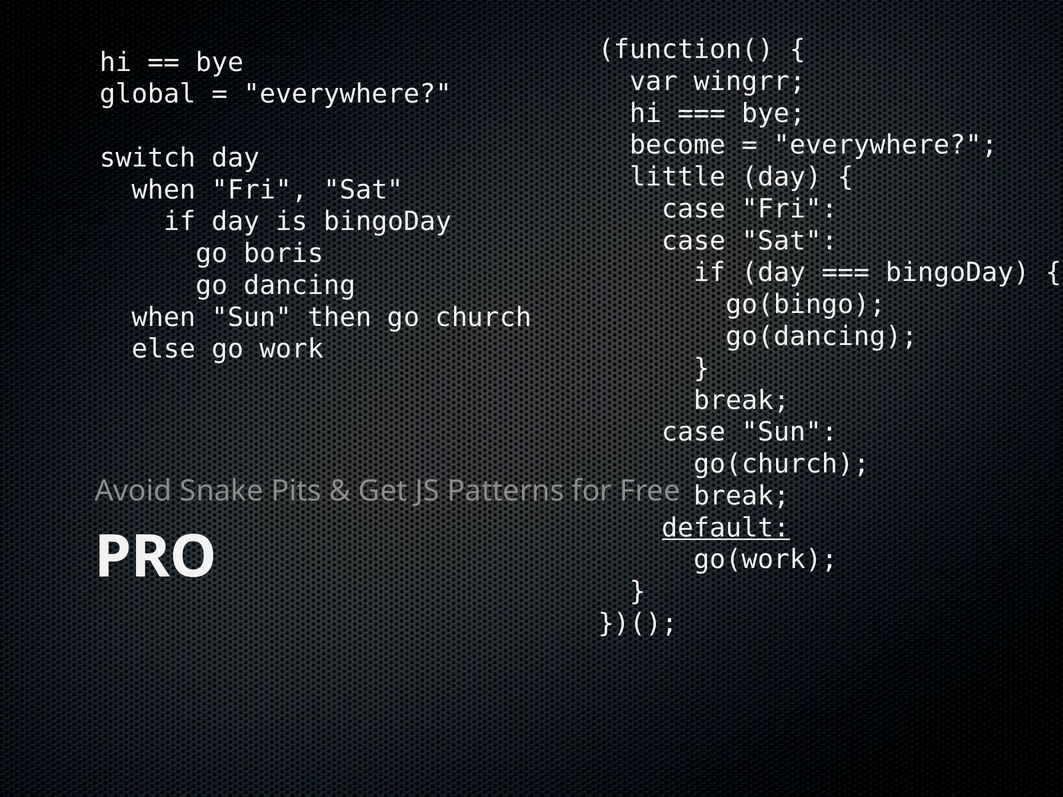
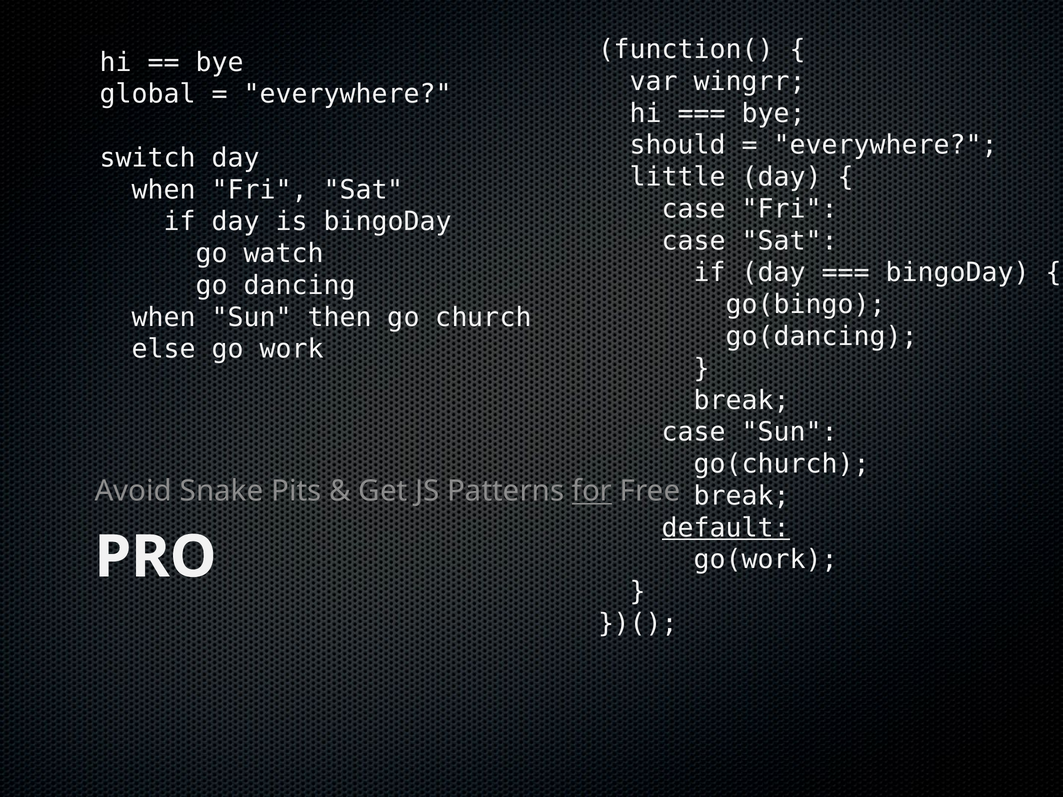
become: become -> should
boris: boris -> watch
for underline: none -> present
